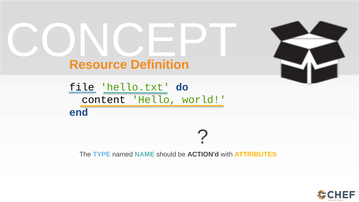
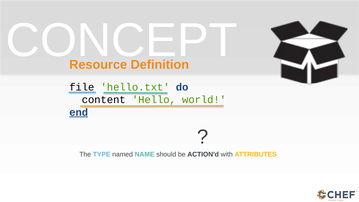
end underline: none -> present
